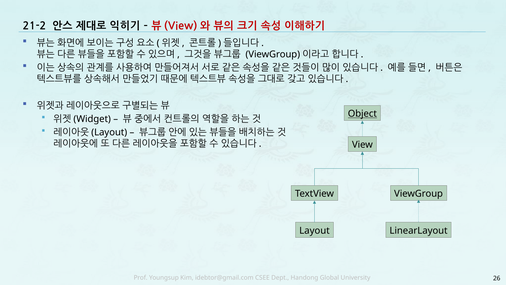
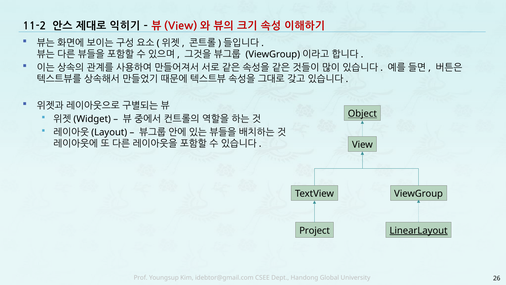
21-2: 21-2 -> 11-2
Layout at (314, 230): Layout -> Project
LinearLayout underline: none -> present
